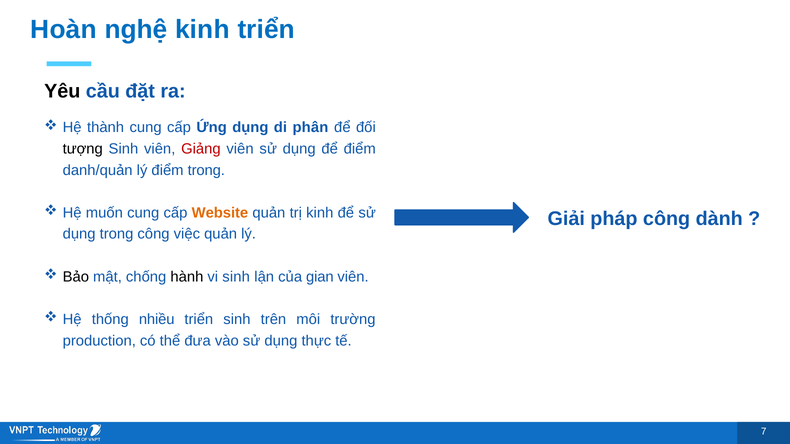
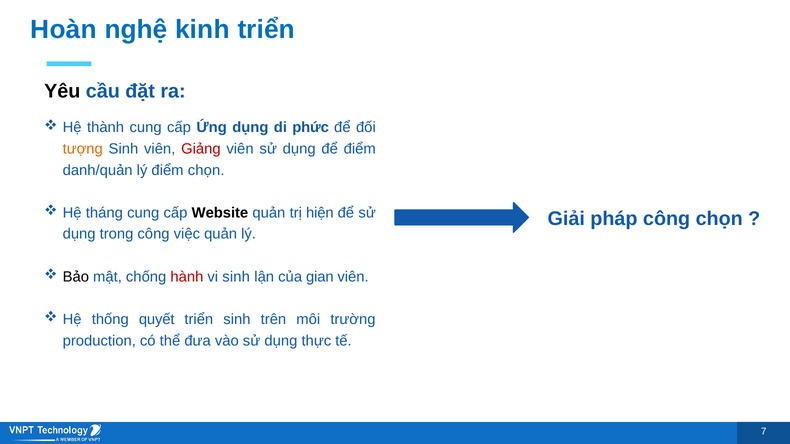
phân: phân -> phức
tượng colour: black -> orange
điểm trong: trong -> chọn
muốn: muốn -> tháng
Website colour: orange -> black
trị kinh: kinh -> hiện
công dành: dành -> chọn
hành colour: black -> red
nhiều: nhiều -> quyết
